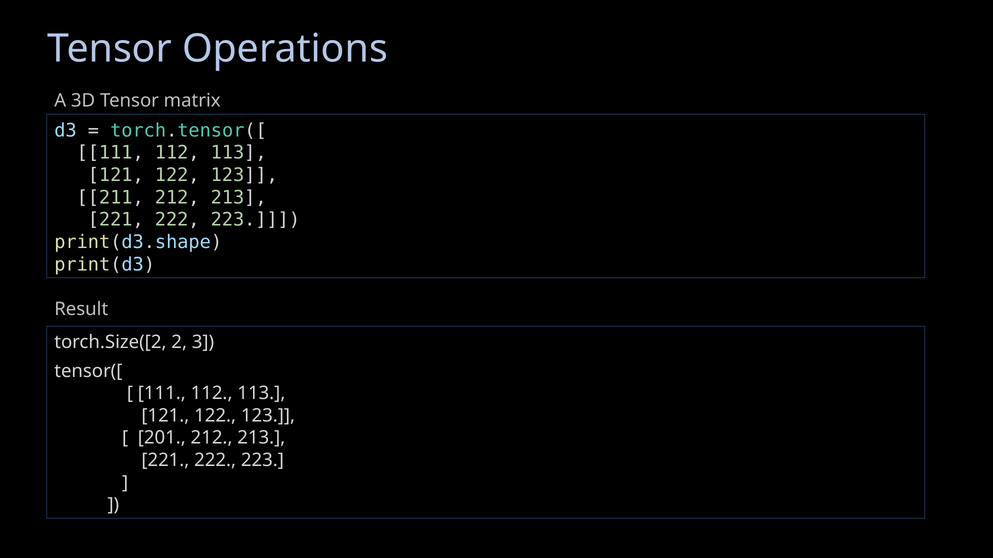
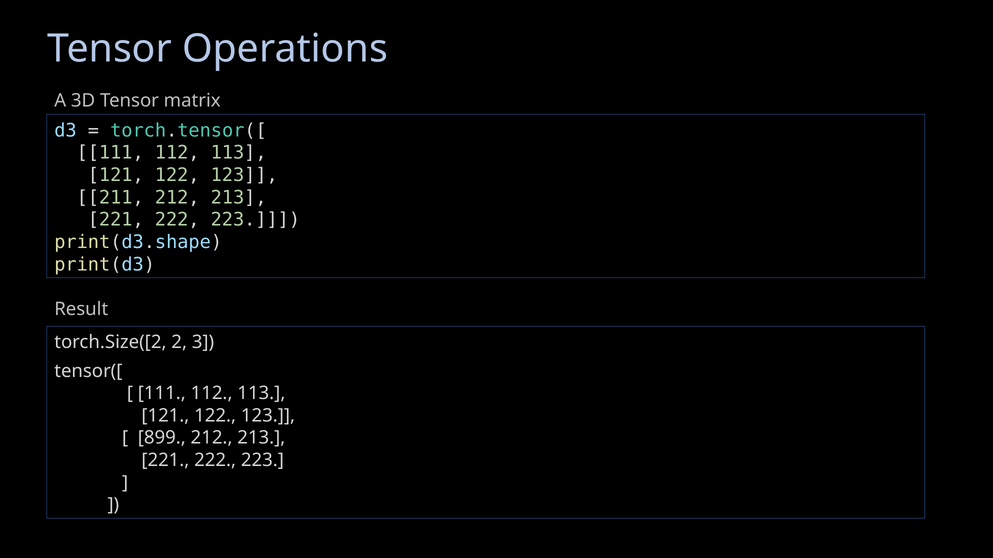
201: 201 -> 899
